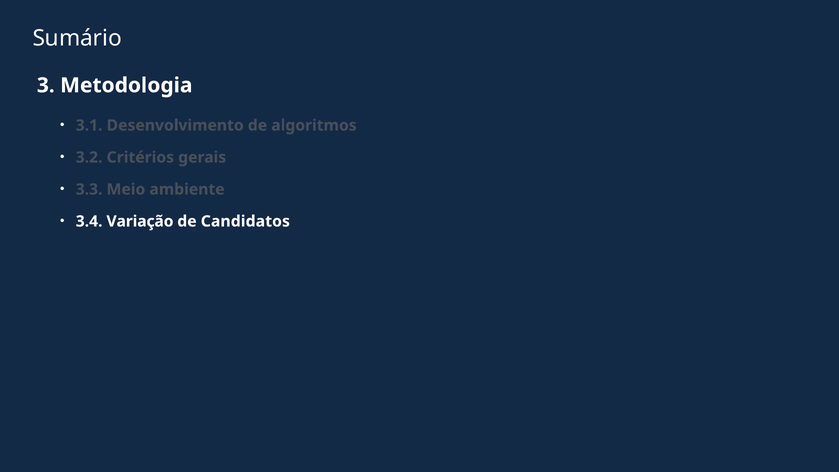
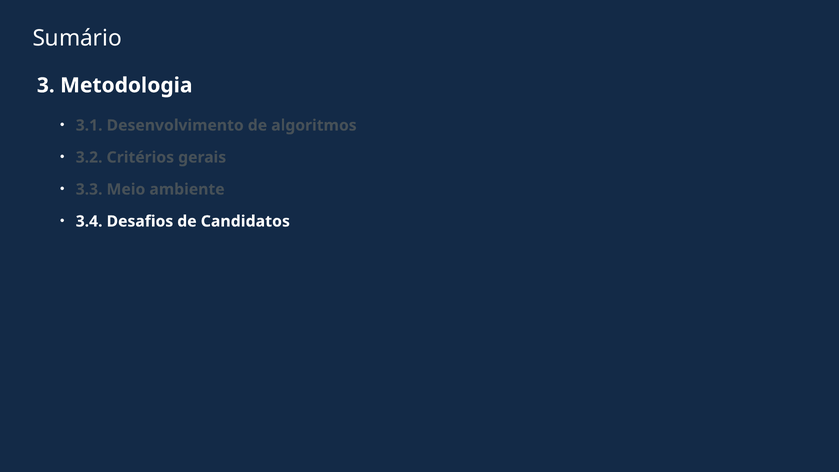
Variação: Variação -> Desafios
